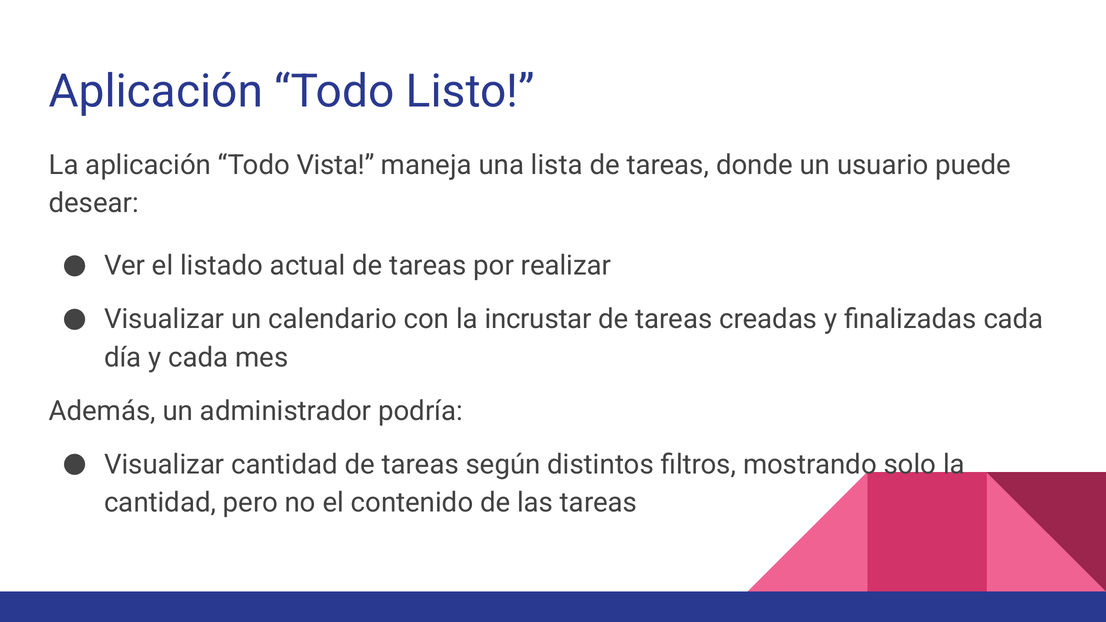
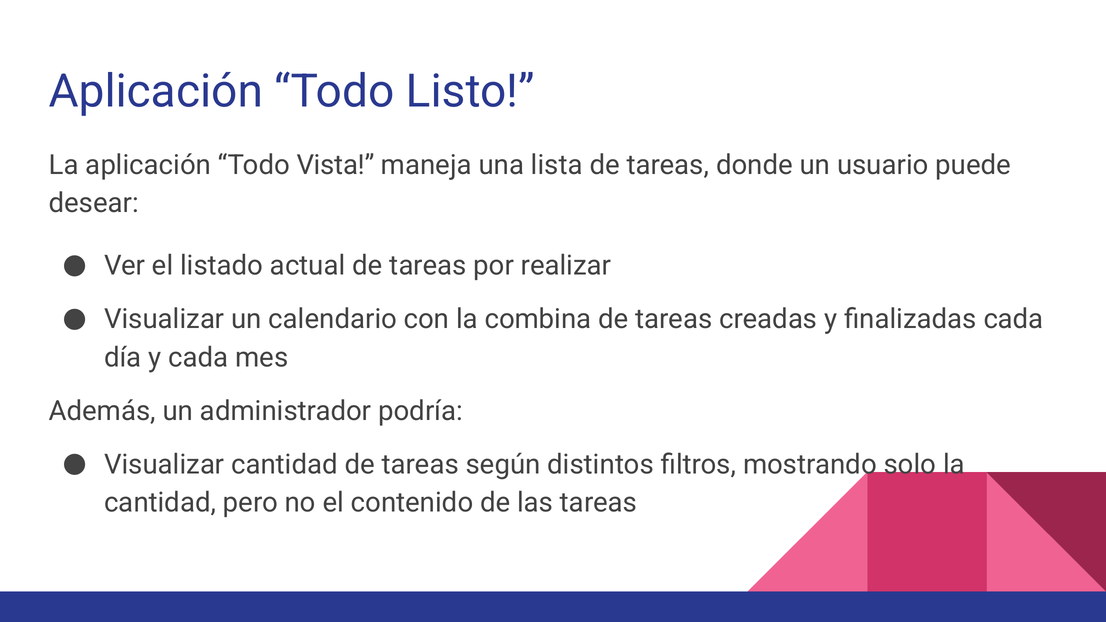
incrustar: incrustar -> combina
